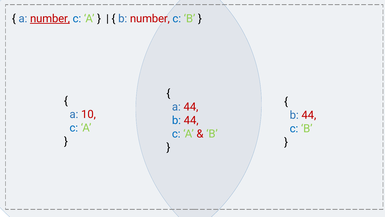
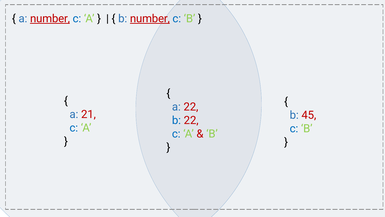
number at (150, 19) underline: none -> present
a 44: 44 -> 22
10: 10 -> 21
44 at (309, 115): 44 -> 45
44 at (191, 120): 44 -> 22
